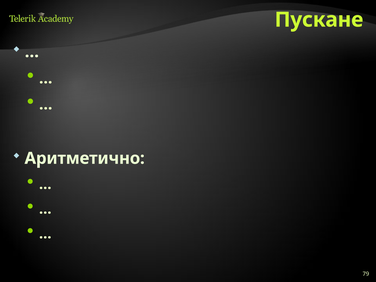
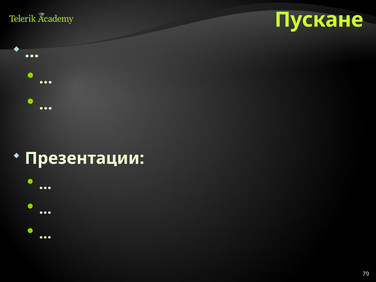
Аритметично: Аритметично -> Презентации
